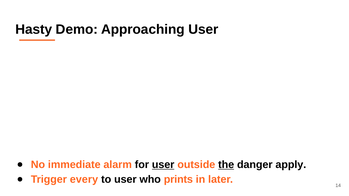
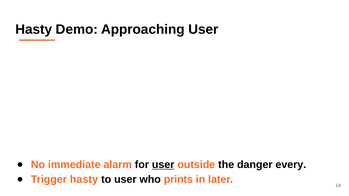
the underline: present -> none
apply: apply -> every
Trigger every: every -> hasty
